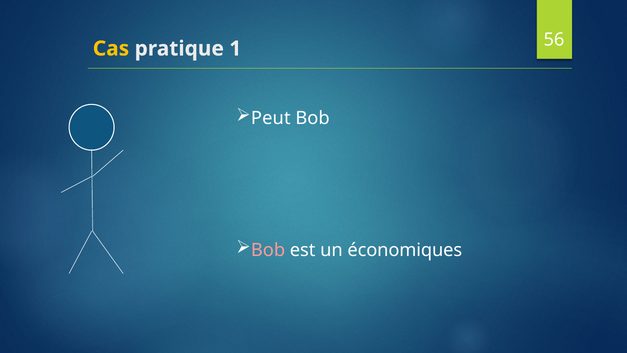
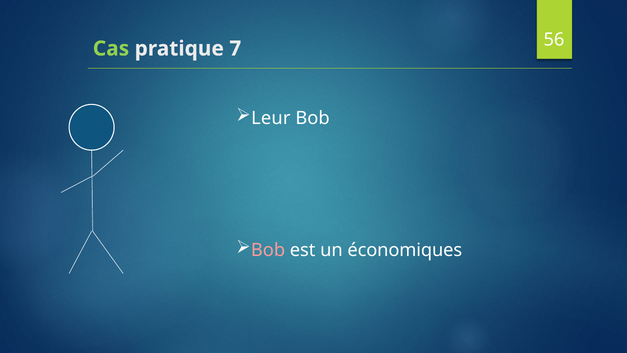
Cas colour: yellow -> light green
1: 1 -> 7
Peut: Peut -> Leur
